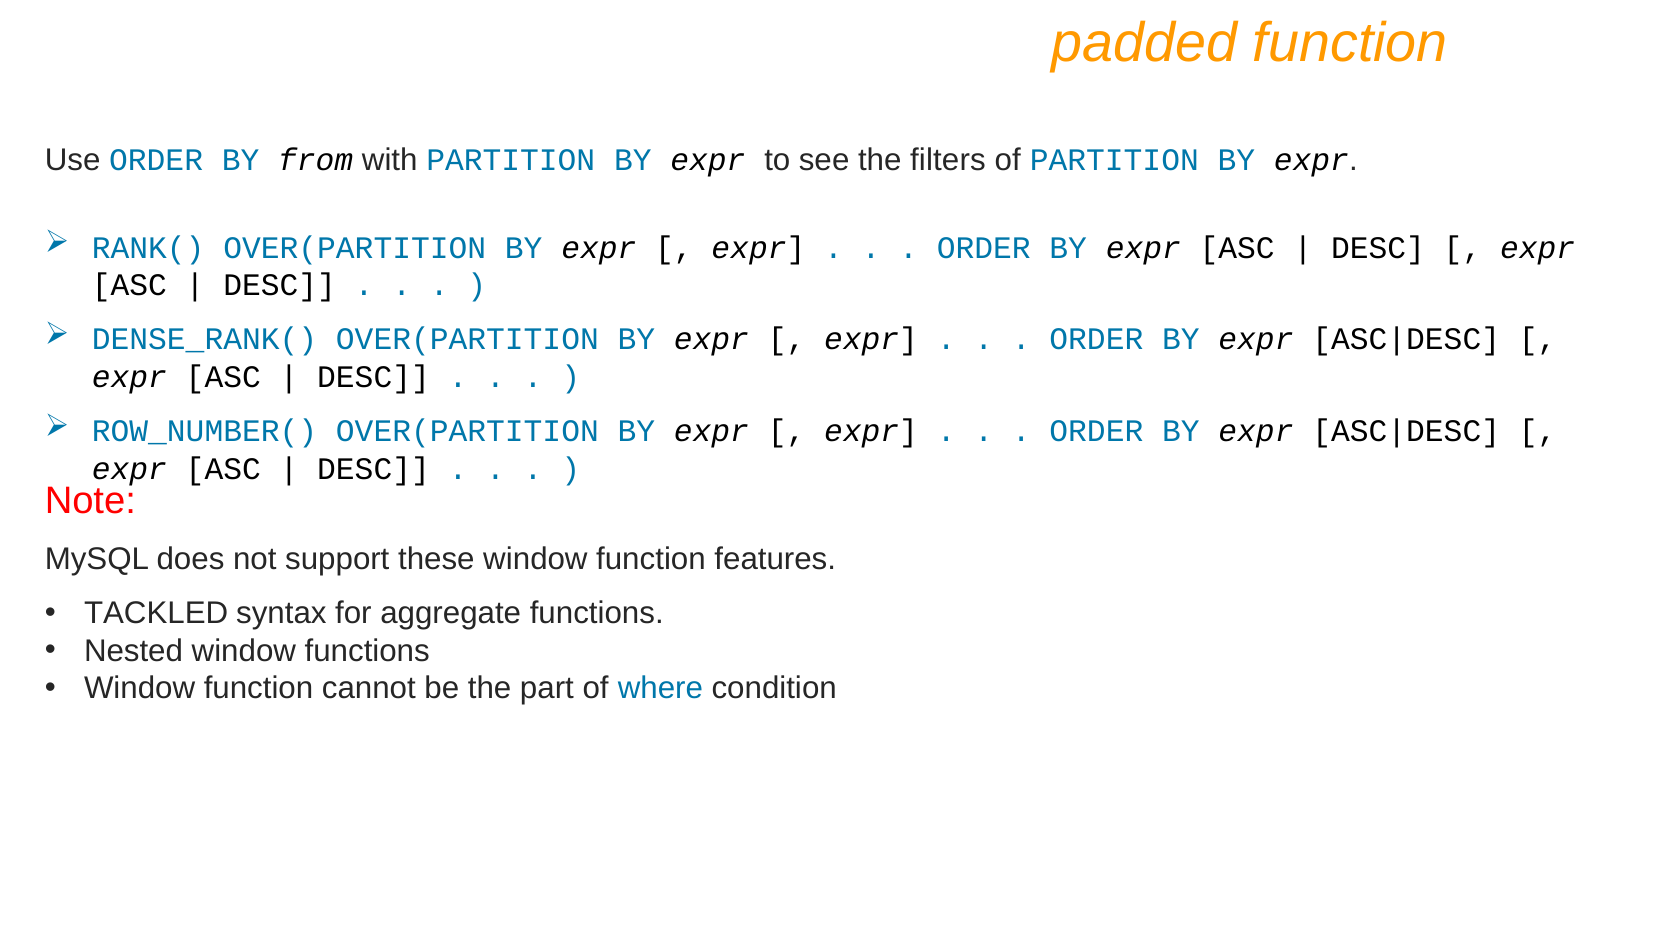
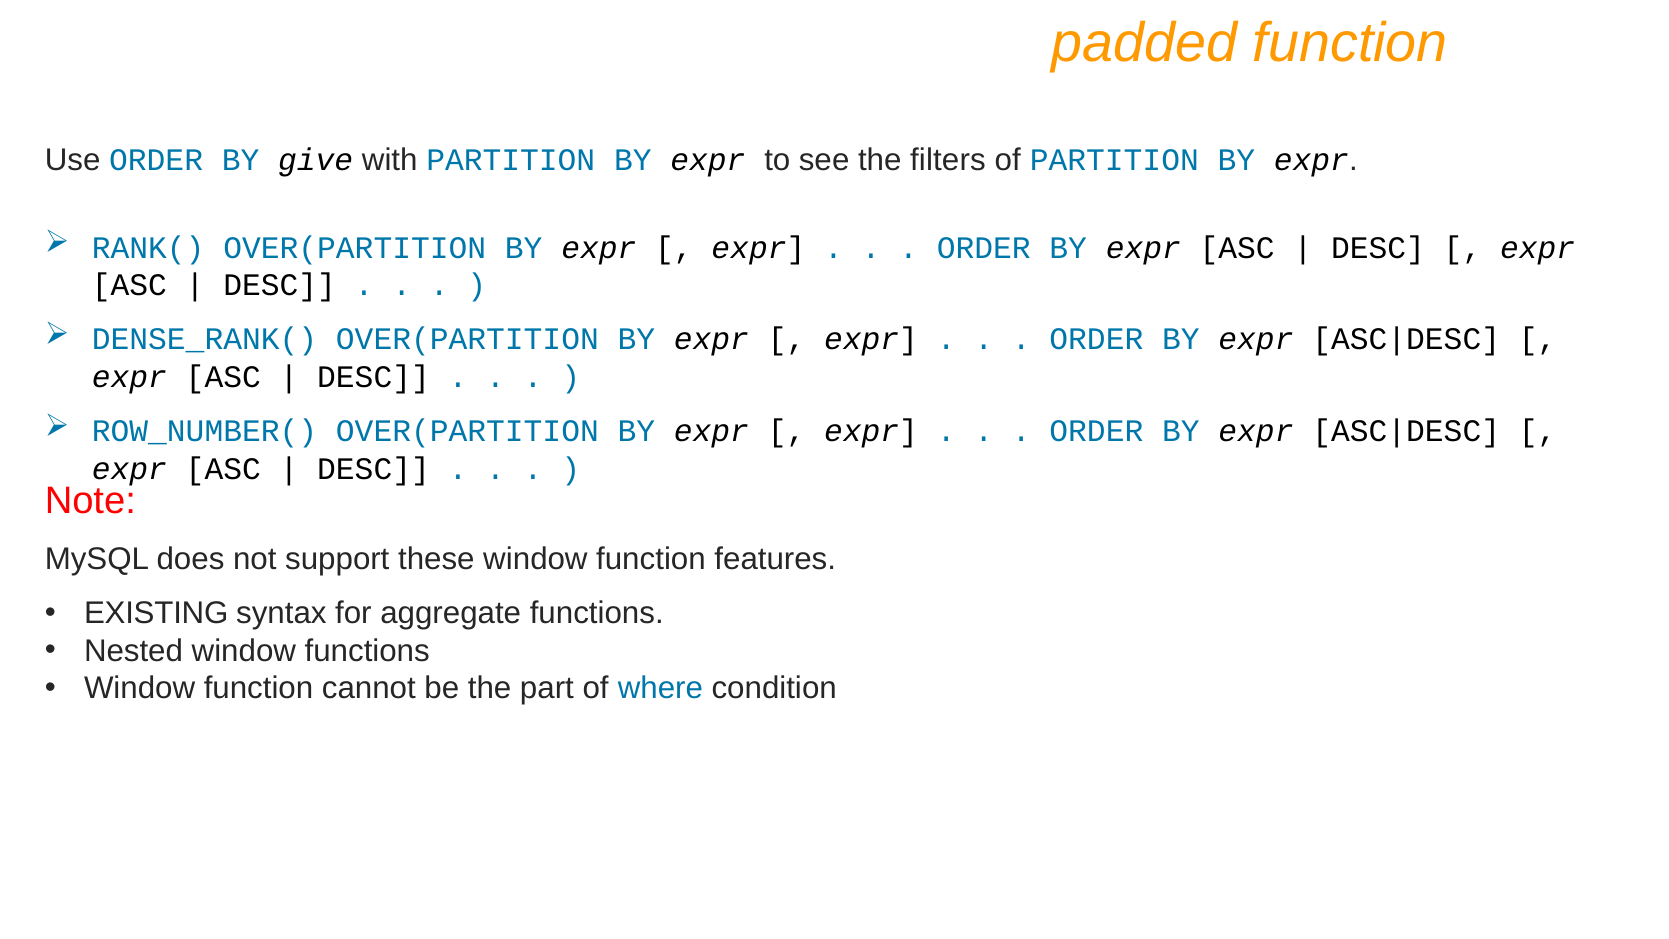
from: from -> give
TACKLED: TACKLED -> EXISTING
